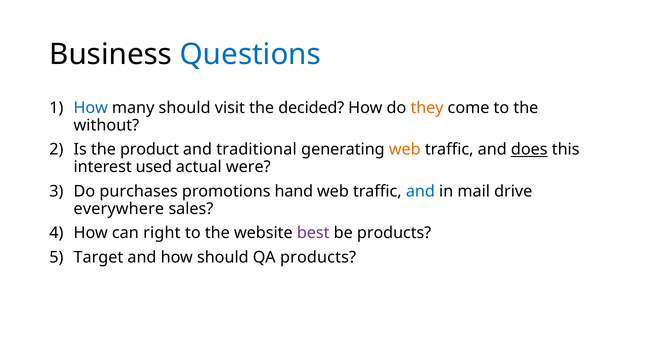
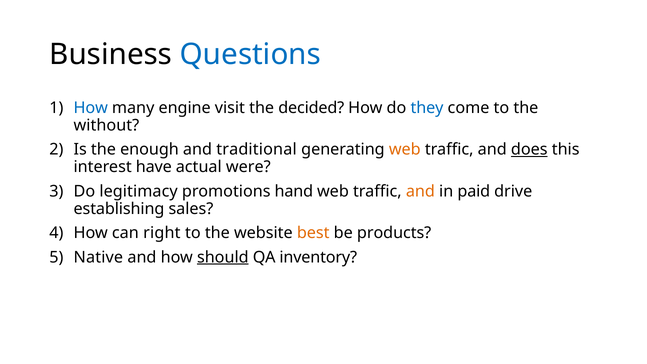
many should: should -> engine
they colour: orange -> blue
product: product -> enough
used: used -> have
purchases: purchases -> legitimacy
and at (420, 191) colour: blue -> orange
mail: mail -> paid
everywhere: everywhere -> establishing
best colour: purple -> orange
Target: Target -> Native
should at (223, 257) underline: none -> present
QA products: products -> inventory
